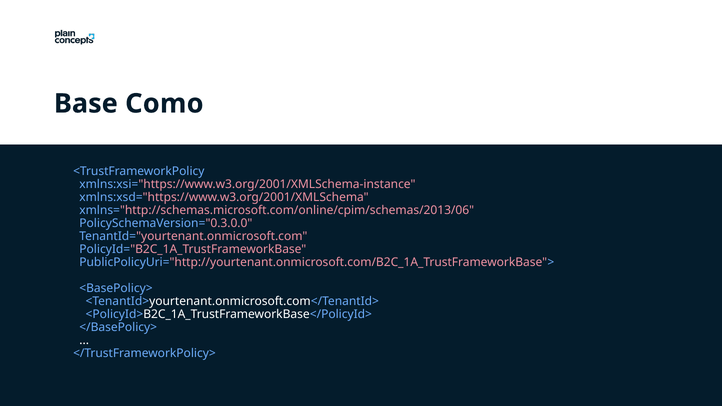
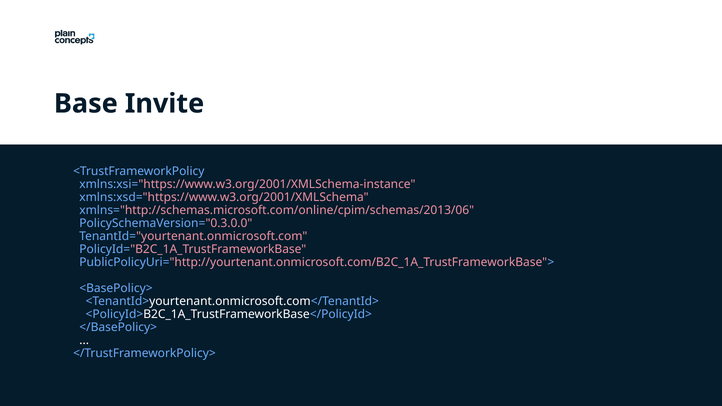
Como: Como -> Invite
